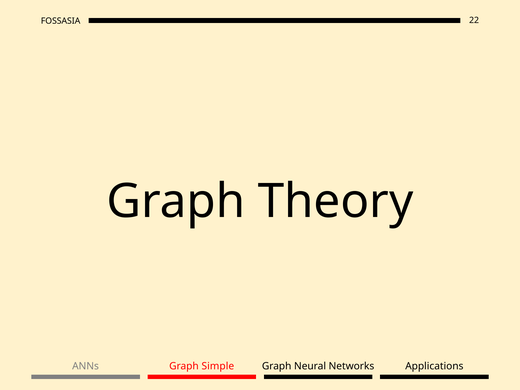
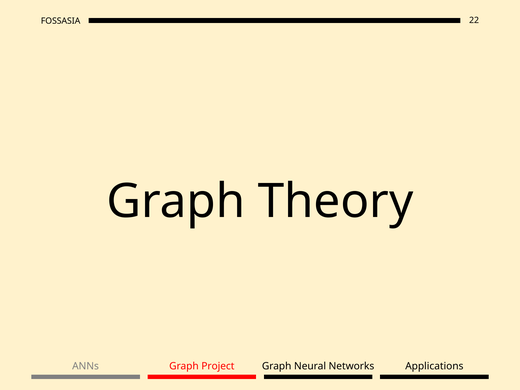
Simple: Simple -> Project
